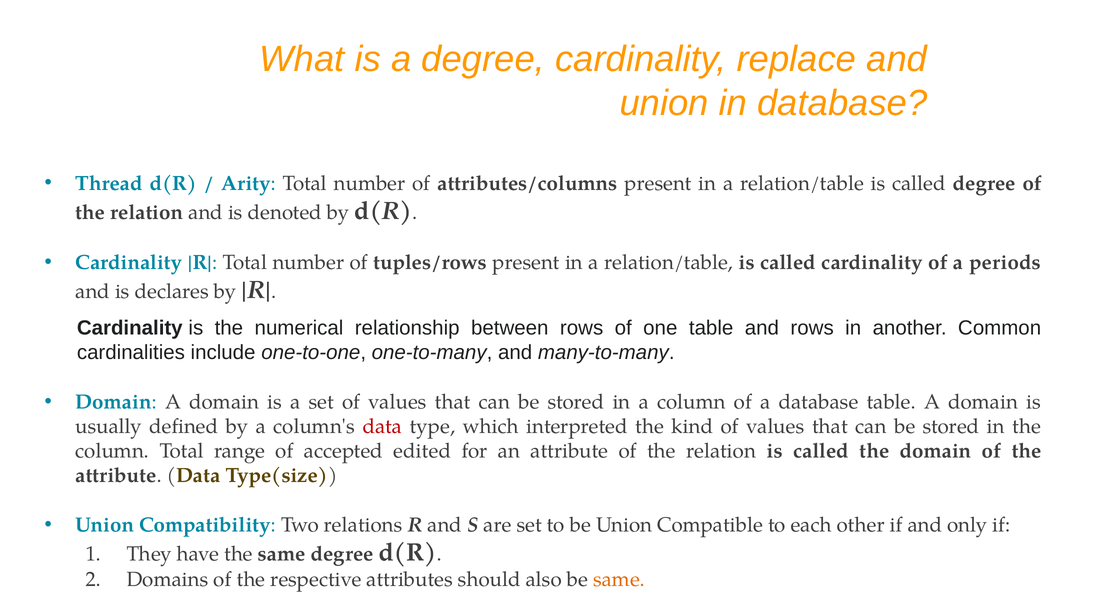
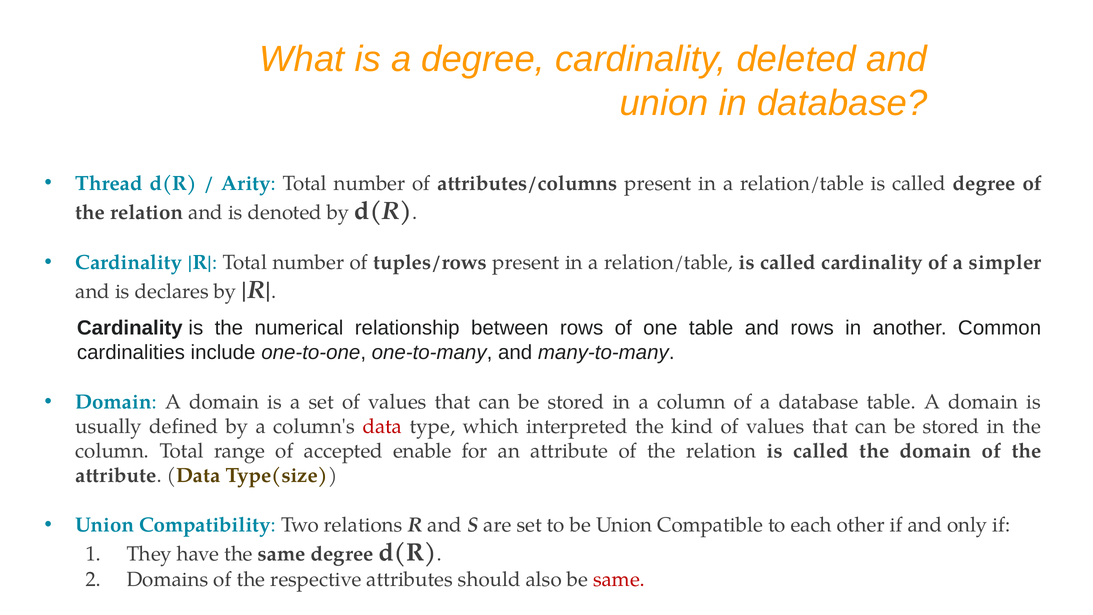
replace: replace -> deleted
periods: periods -> simpler
edited: edited -> enable
same at (619, 579) colour: orange -> red
